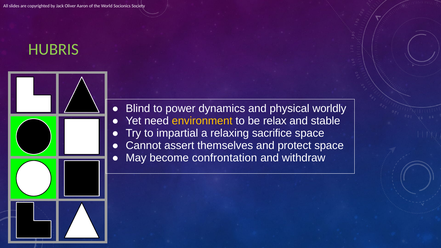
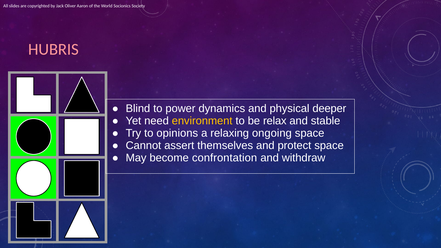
HUBRIS colour: light green -> pink
worldly: worldly -> deeper
impartial: impartial -> opinions
sacrifice: sacrifice -> ongoing
